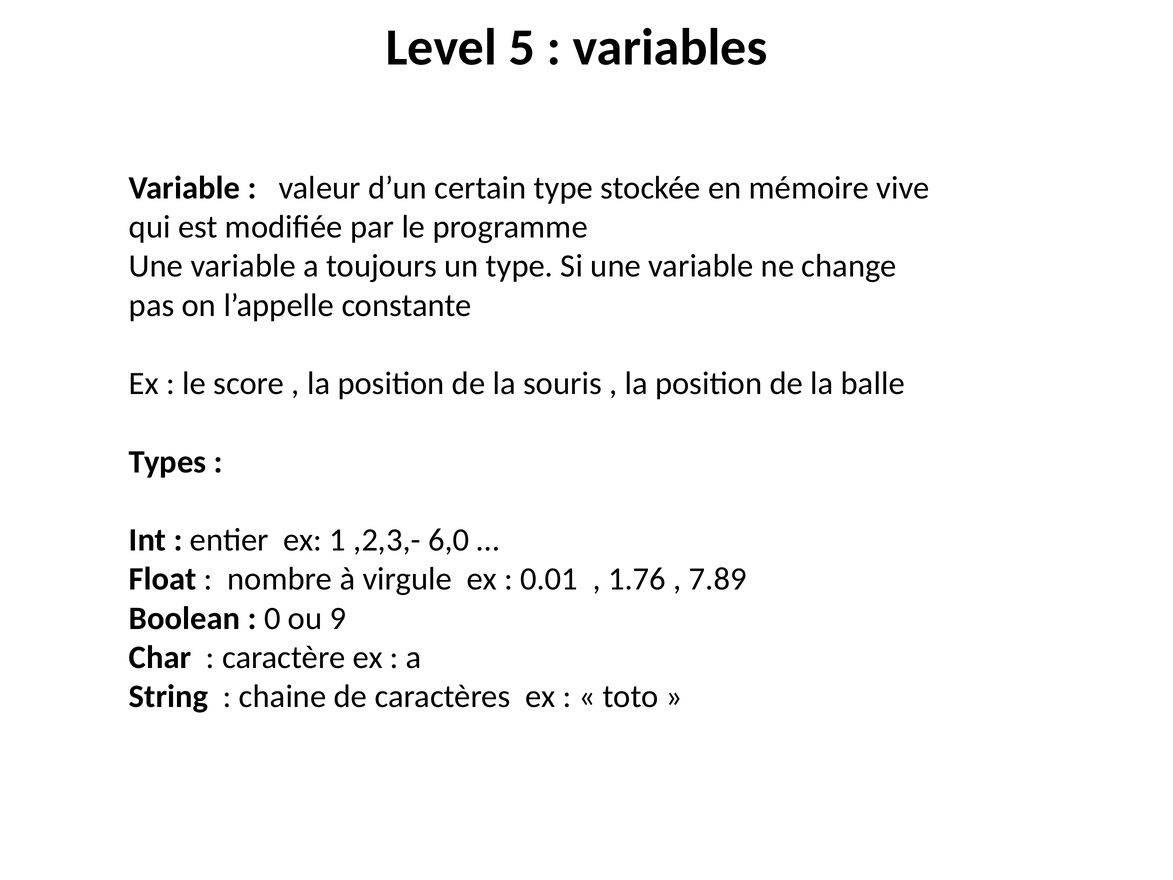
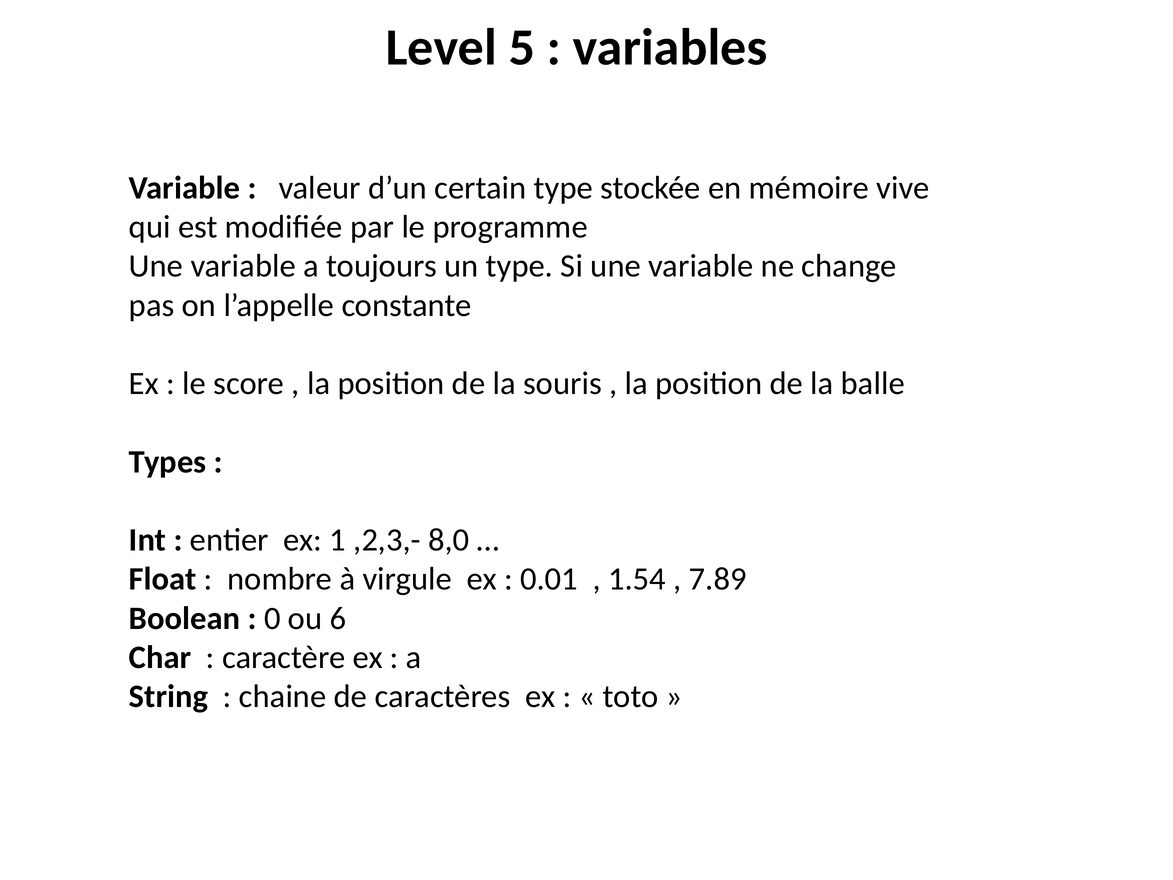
6,0: 6,0 -> 8,0
1.76: 1.76 -> 1.54
9: 9 -> 6
